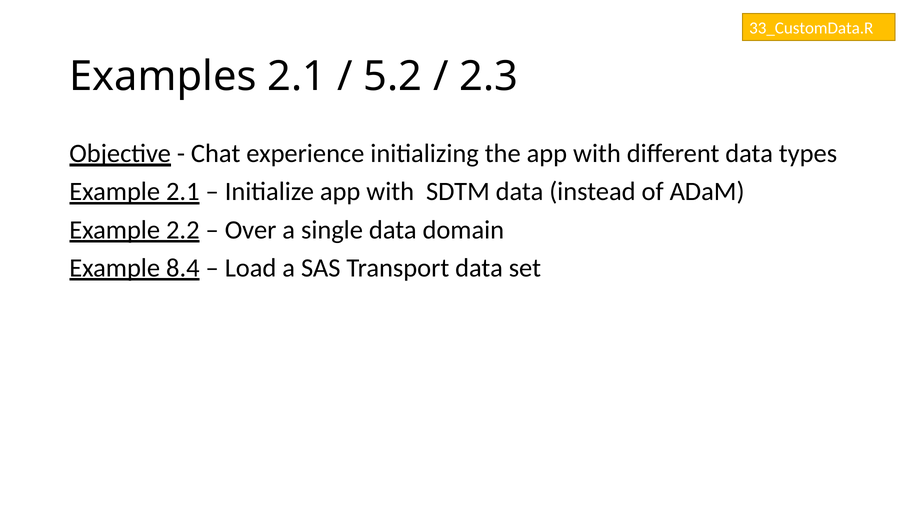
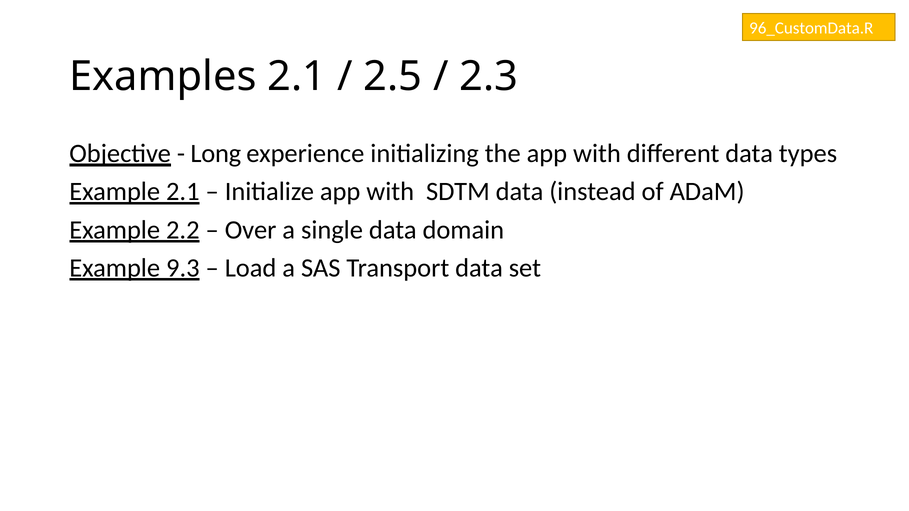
33_CustomData.R: 33_CustomData.R -> 96_CustomData.R
5.2: 5.2 -> 2.5
Chat: Chat -> Long
8.4: 8.4 -> 9.3
